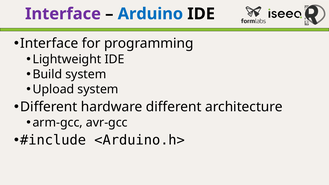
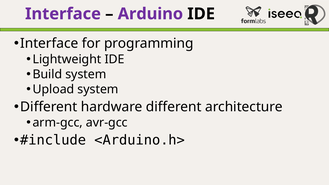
Arduino colour: blue -> purple
